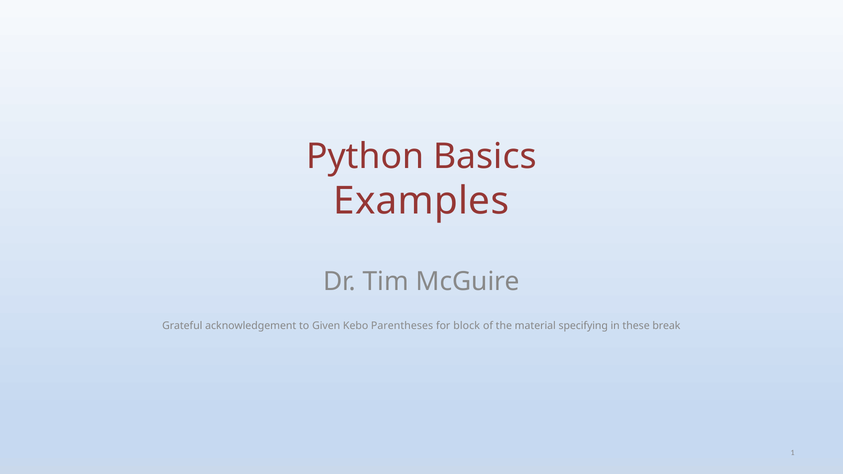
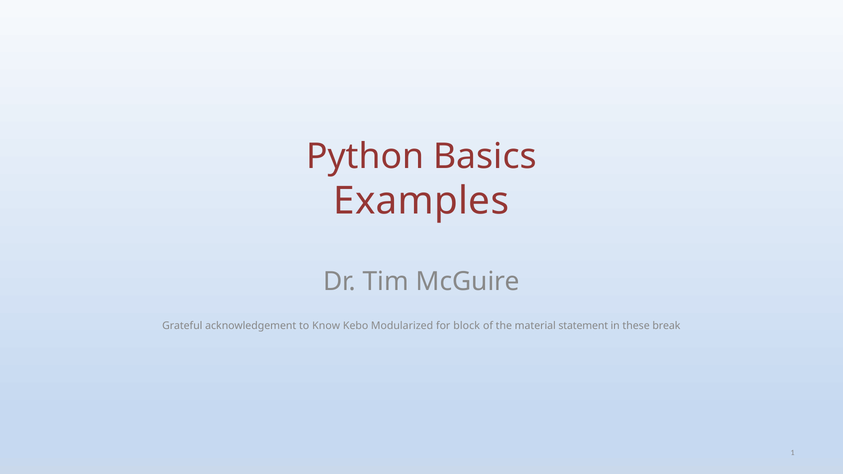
Given: Given -> Know
Parentheses: Parentheses -> Modularized
specifying: specifying -> statement
